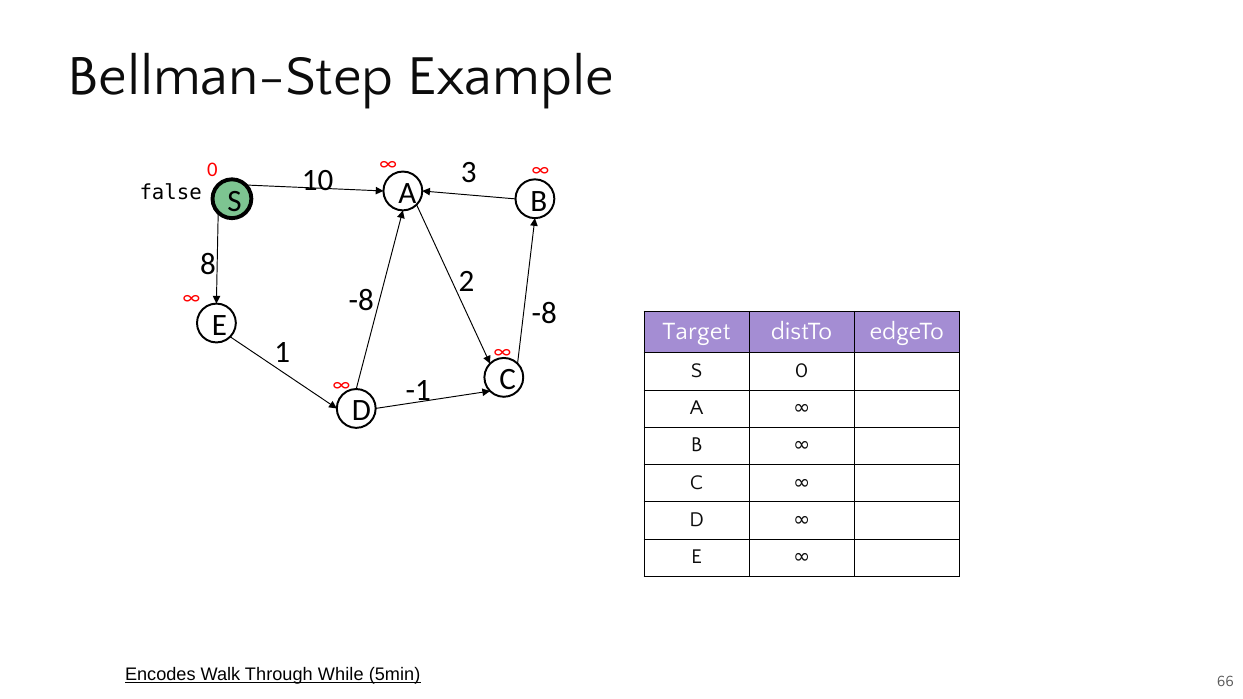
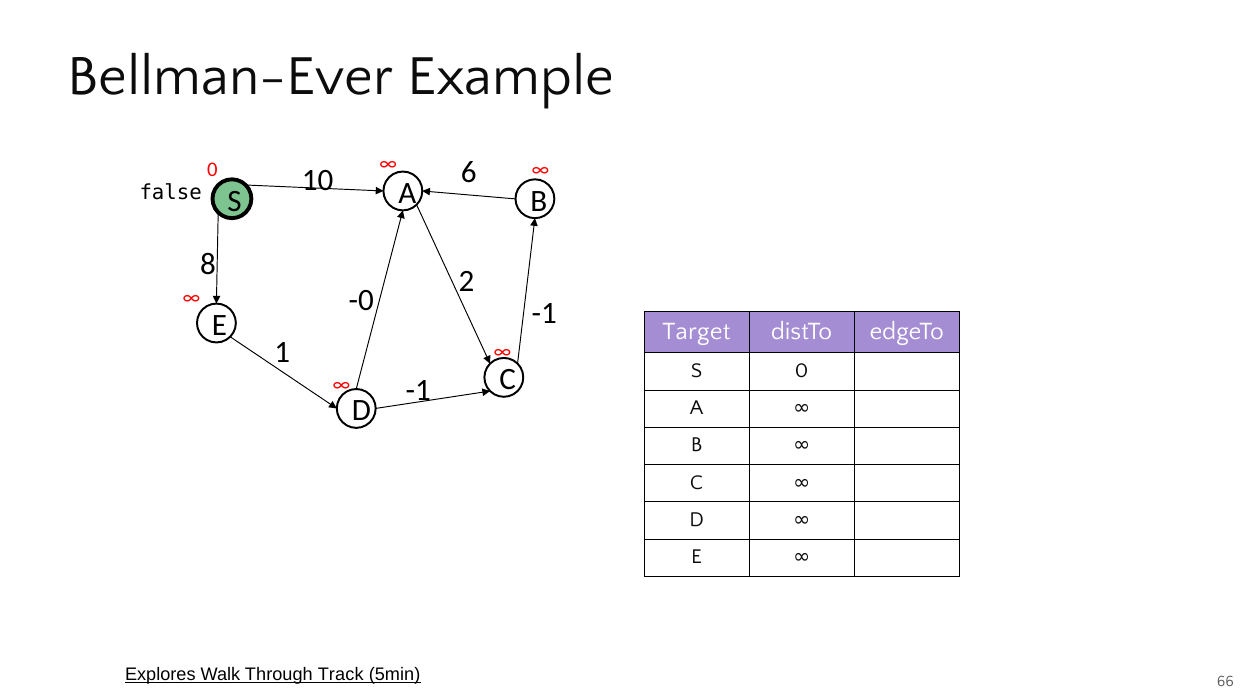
Bellman-Step: Bellman-Step -> Bellman-Ever
3: 3 -> 6
-8 at (361, 301): -8 -> -0
-8 at (544, 313): -8 -> -1
Encodes: Encodes -> Explores
While: While -> Track
